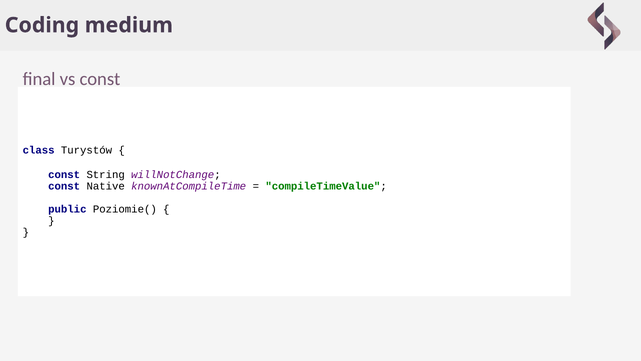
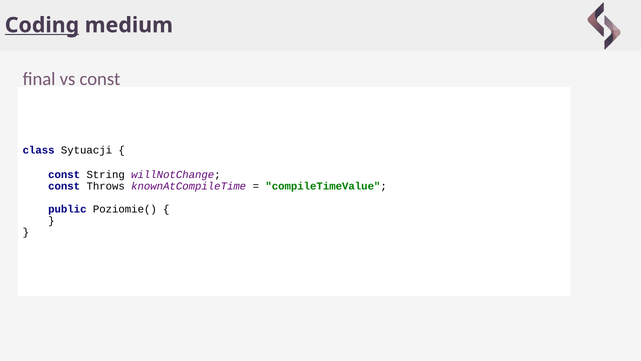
Coding underline: none -> present
Turystów: Turystów -> Sytuacji
Native: Native -> Throws
